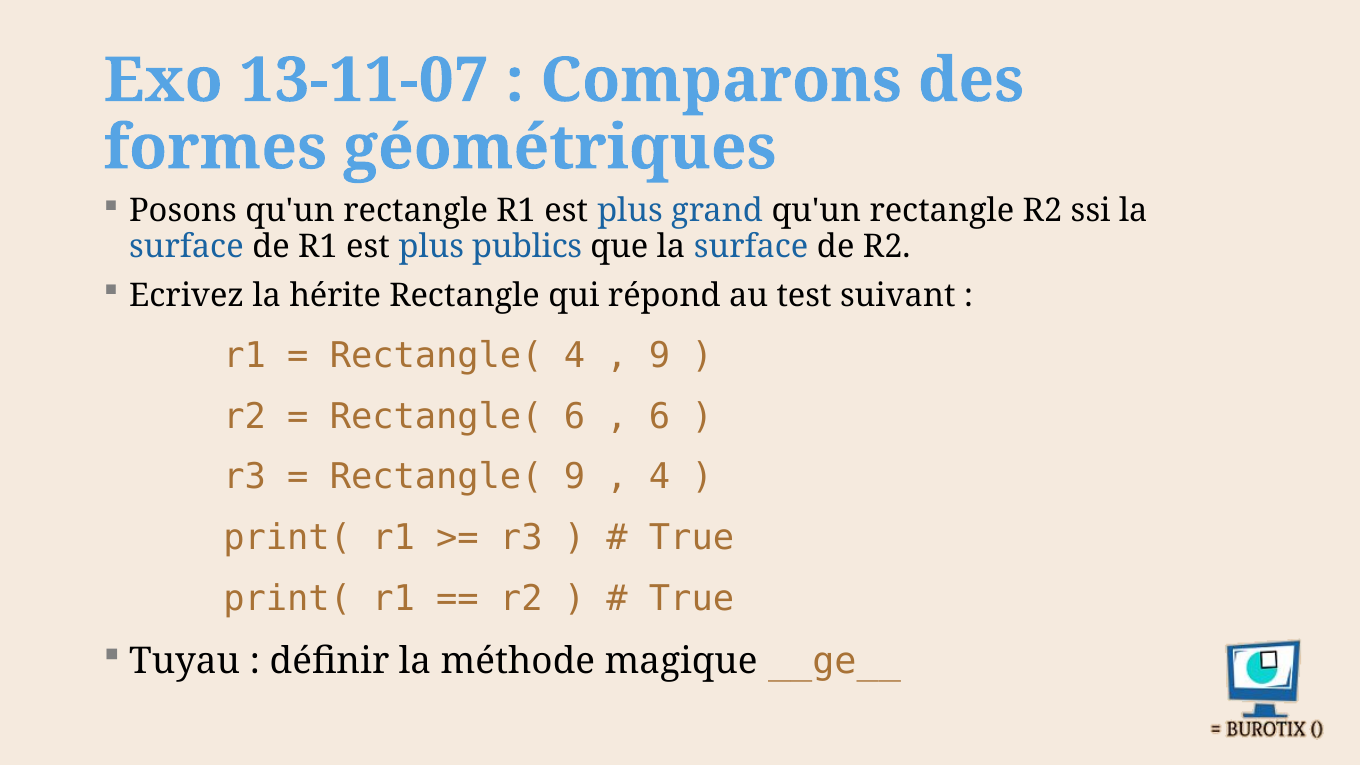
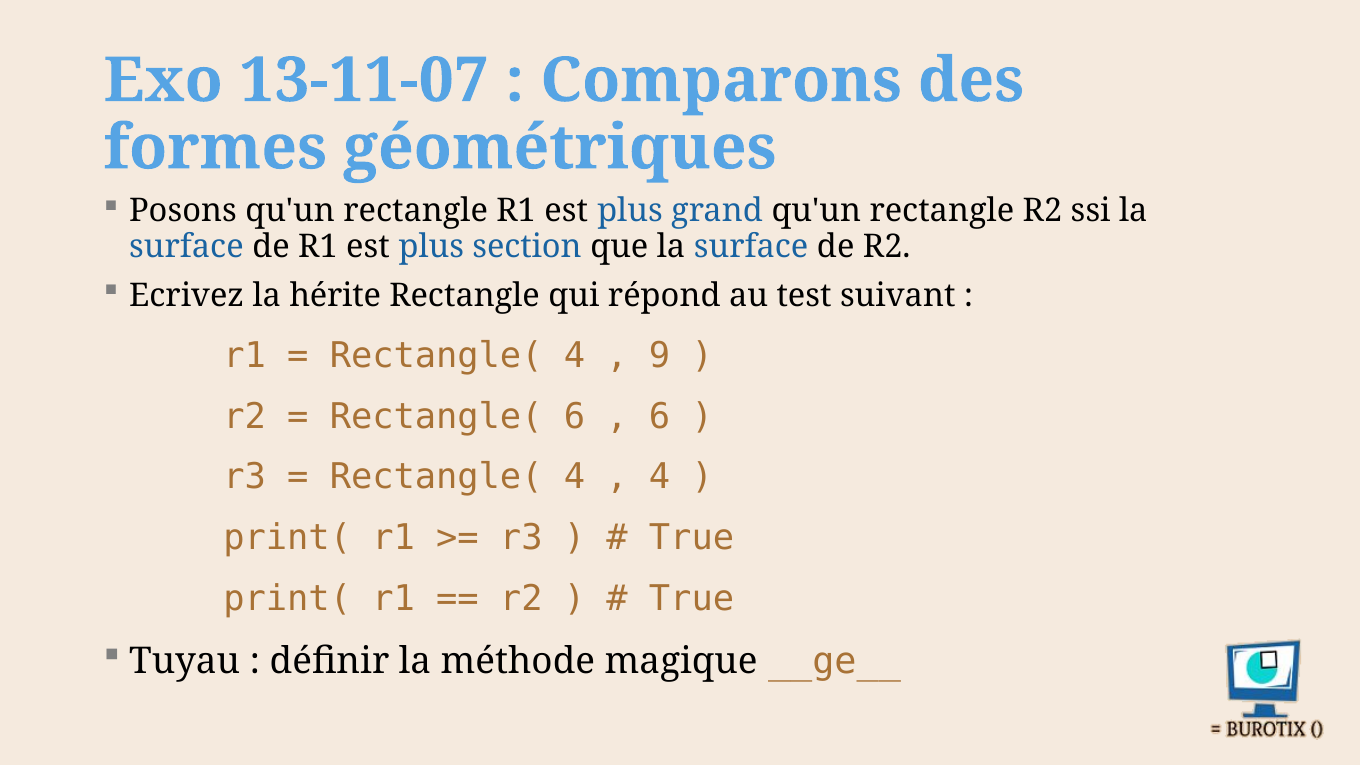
publics: publics -> section
9 at (575, 477): 9 -> 4
